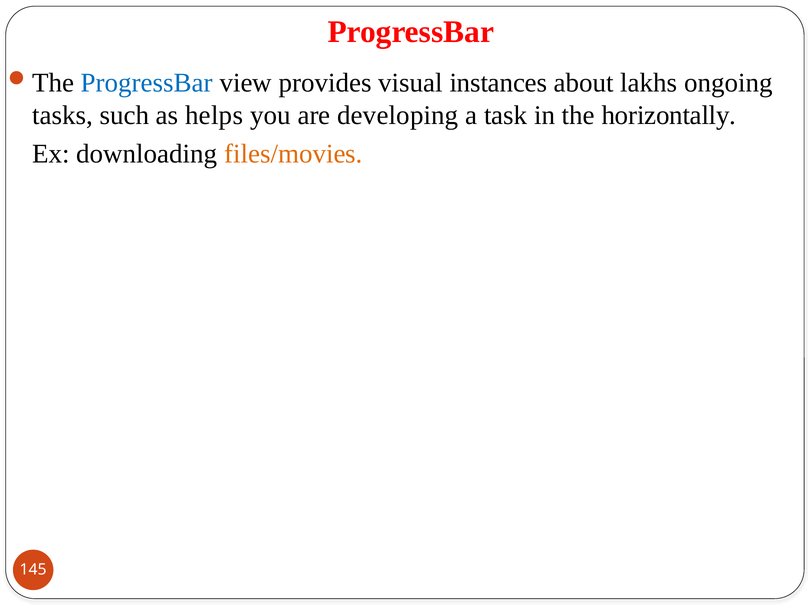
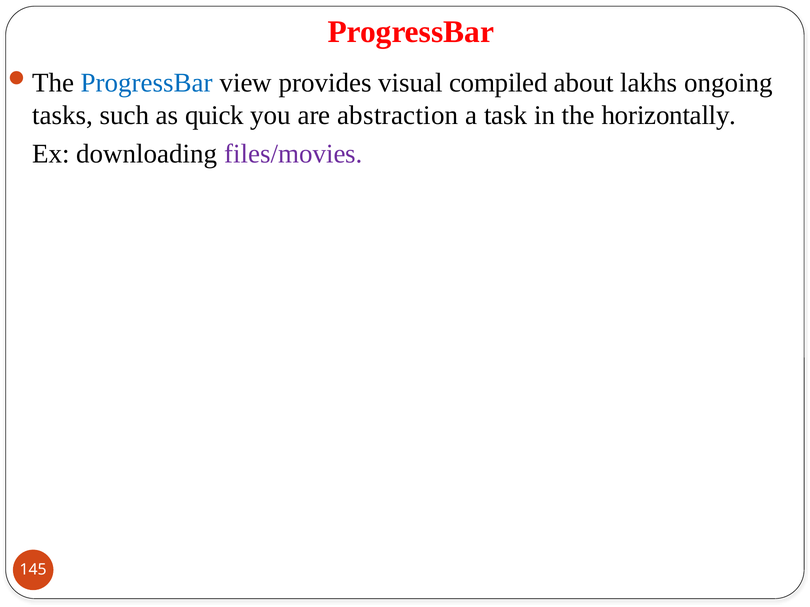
instances: instances -> compiled
helps: helps -> quick
developing: developing -> abstraction
files/movies colour: orange -> purple
